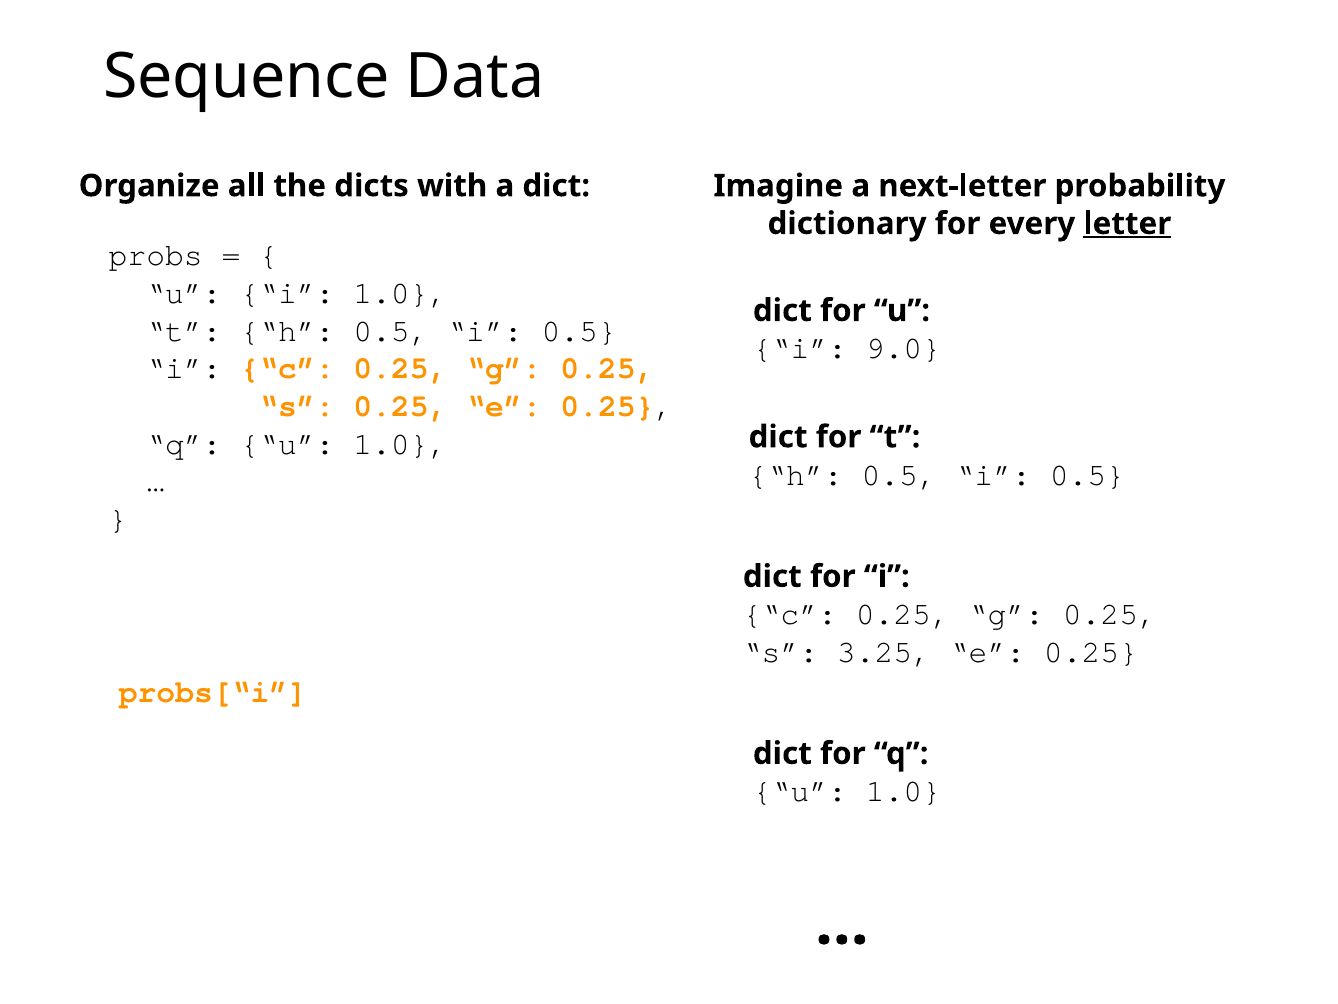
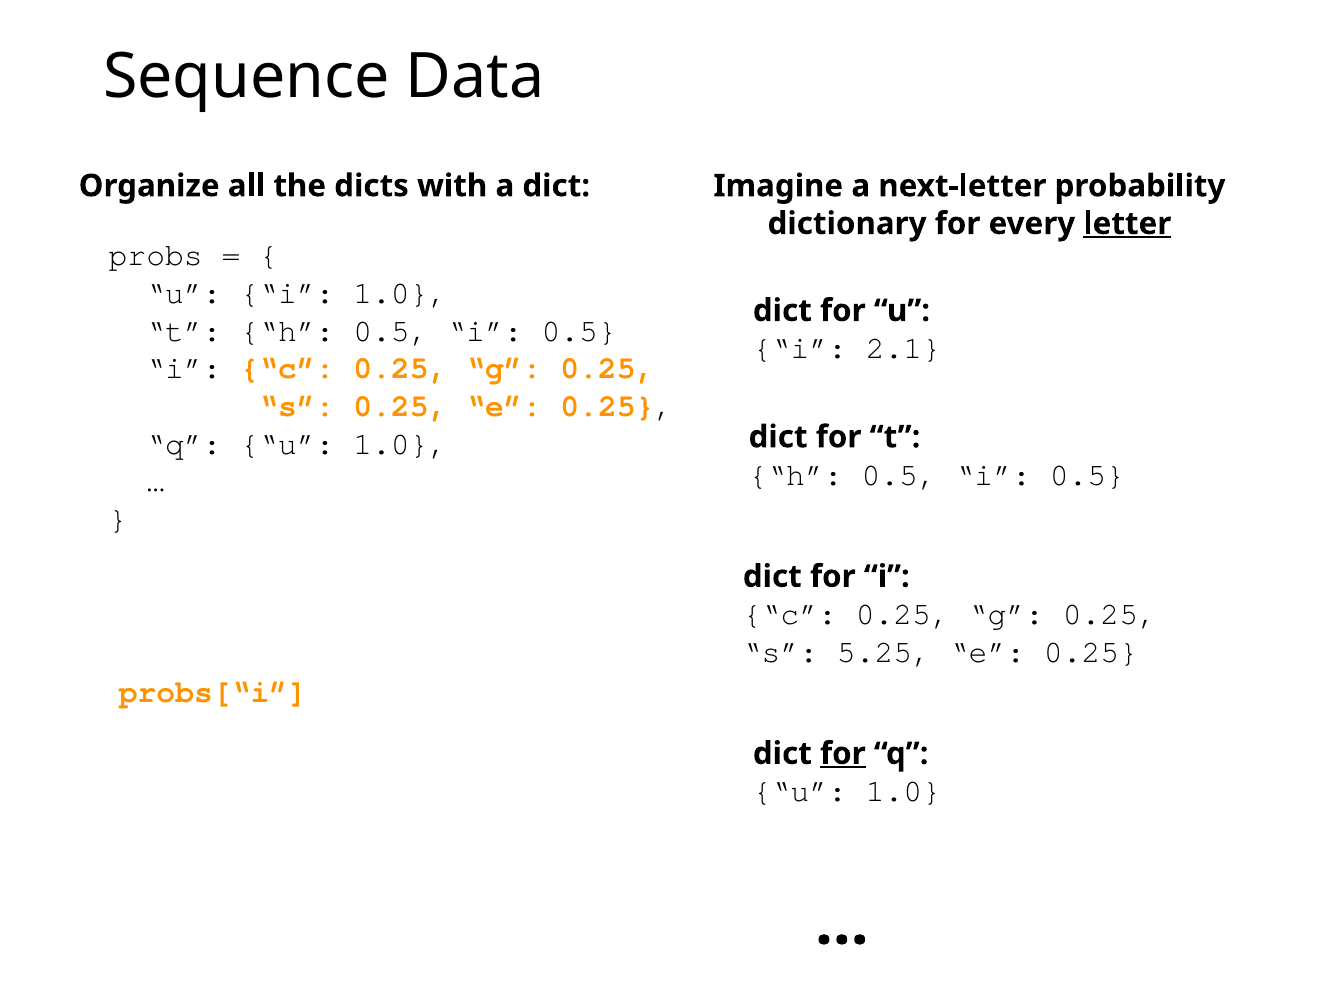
9.0: 9.0 -> 2.1
3.25: 3.25 -> 5.25
for at (843, 753) underline: none -> present
